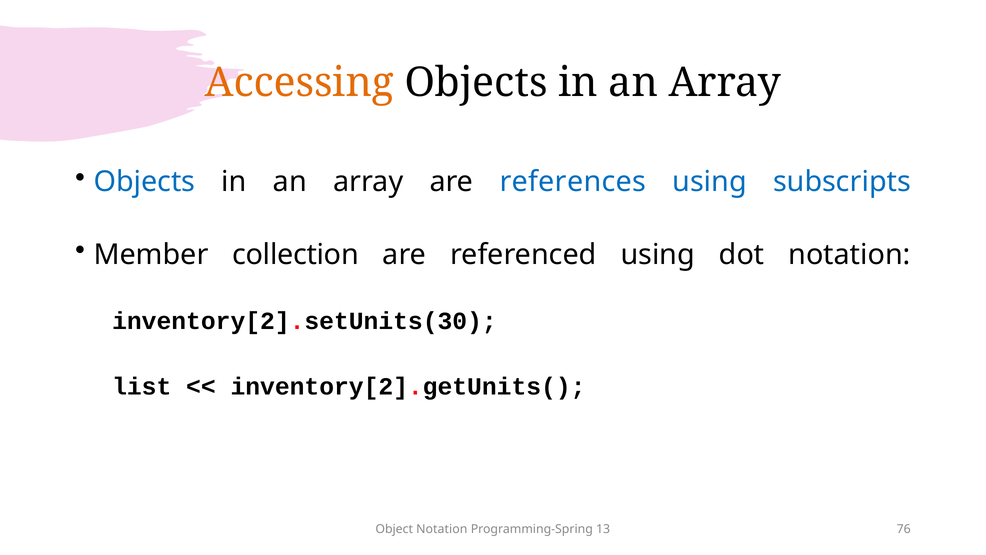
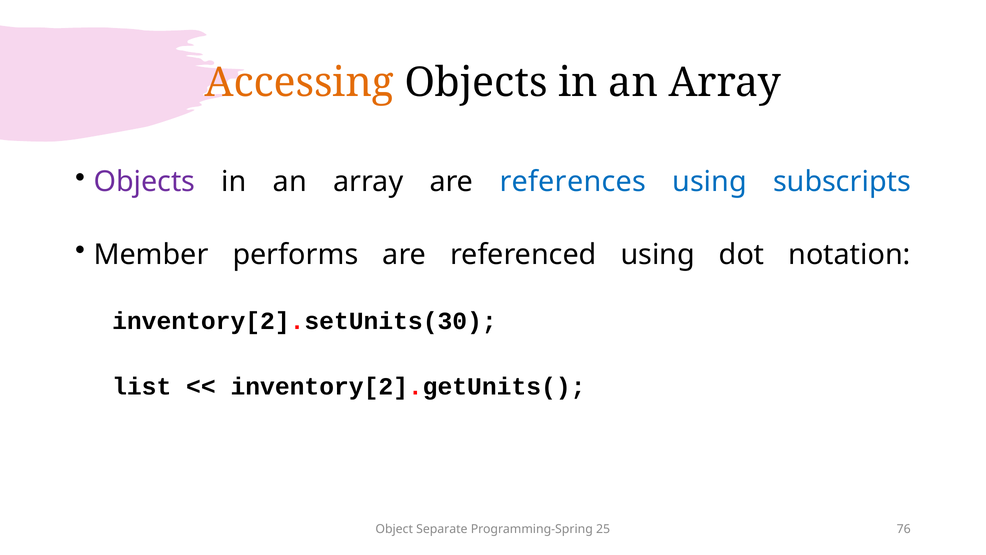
Objects at (144, 182) colour: blue -> purple
collection: collection -> performs
Object Notation: Notation -> Separate
13: 13 -> 25
